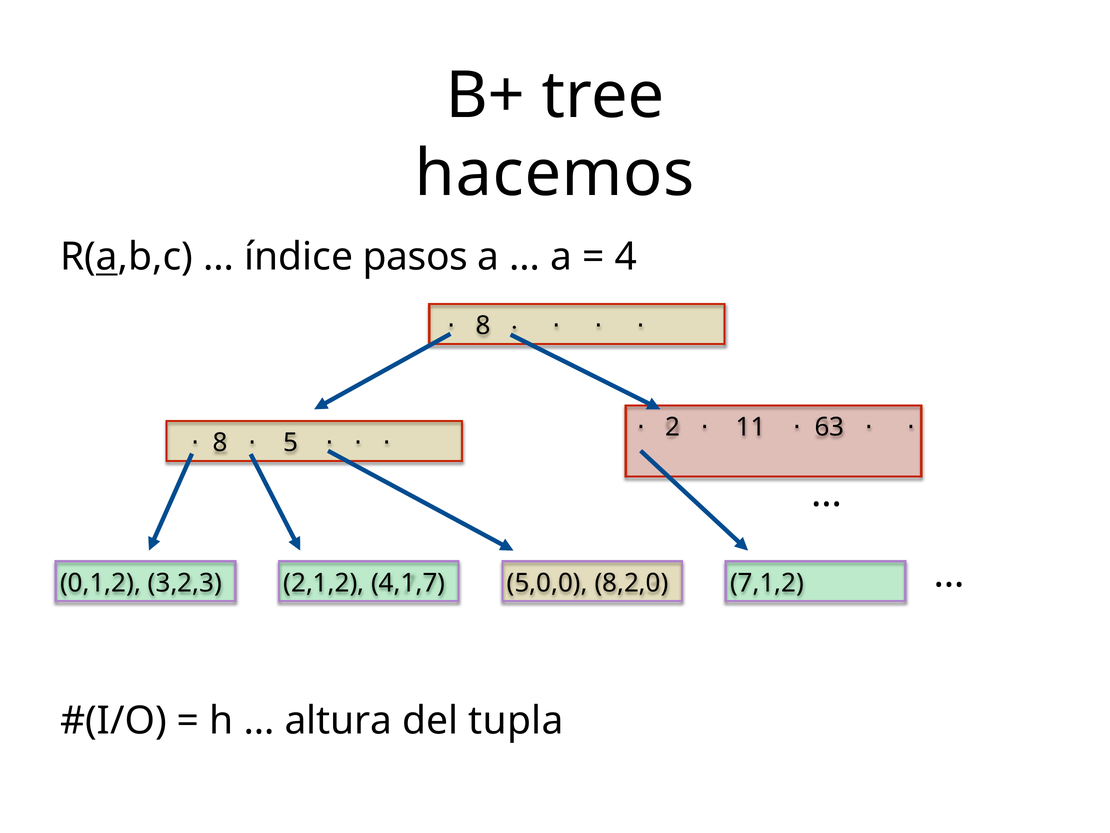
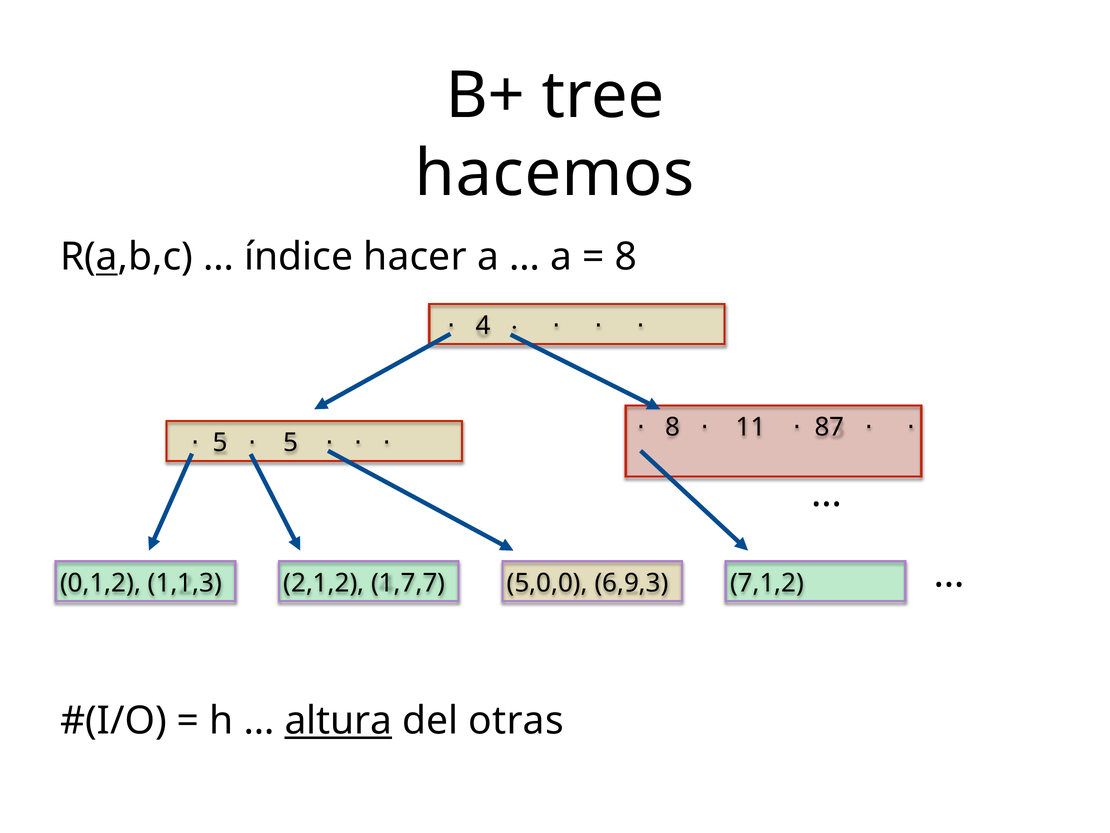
pasos: pasos -> hacer
4 at (626, 256): 4 -> 8
8 at (483, 326): 8 -> 4
2 at (673, 427): 2 -> 8
63: 63 -> 87
8 at (220, 443): 8 -> 5
3,2,3: 3,2,3 -> 1,1,3
4,1,7: 4,1,7 -> 1,7,7
8,2,0: 8,2,0 -> 6,9,3
altura underline: none -> present
tupla: tupla -> otras
